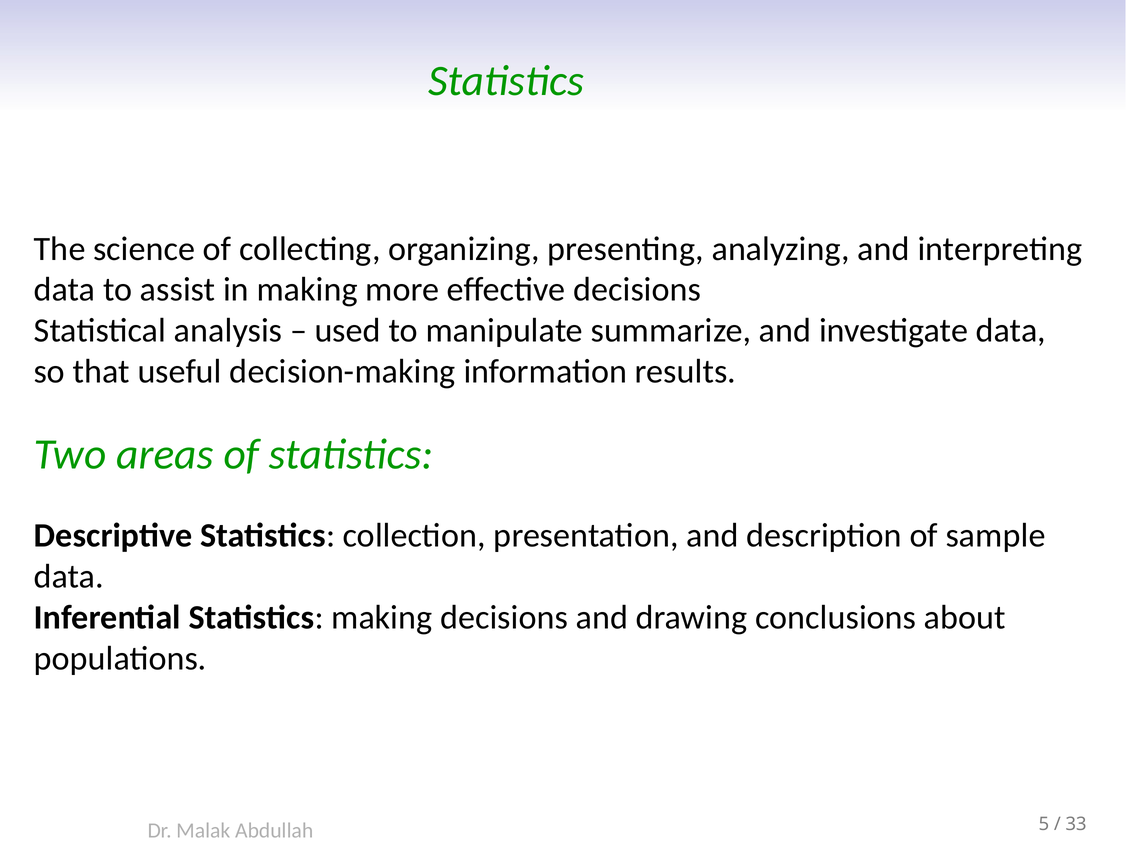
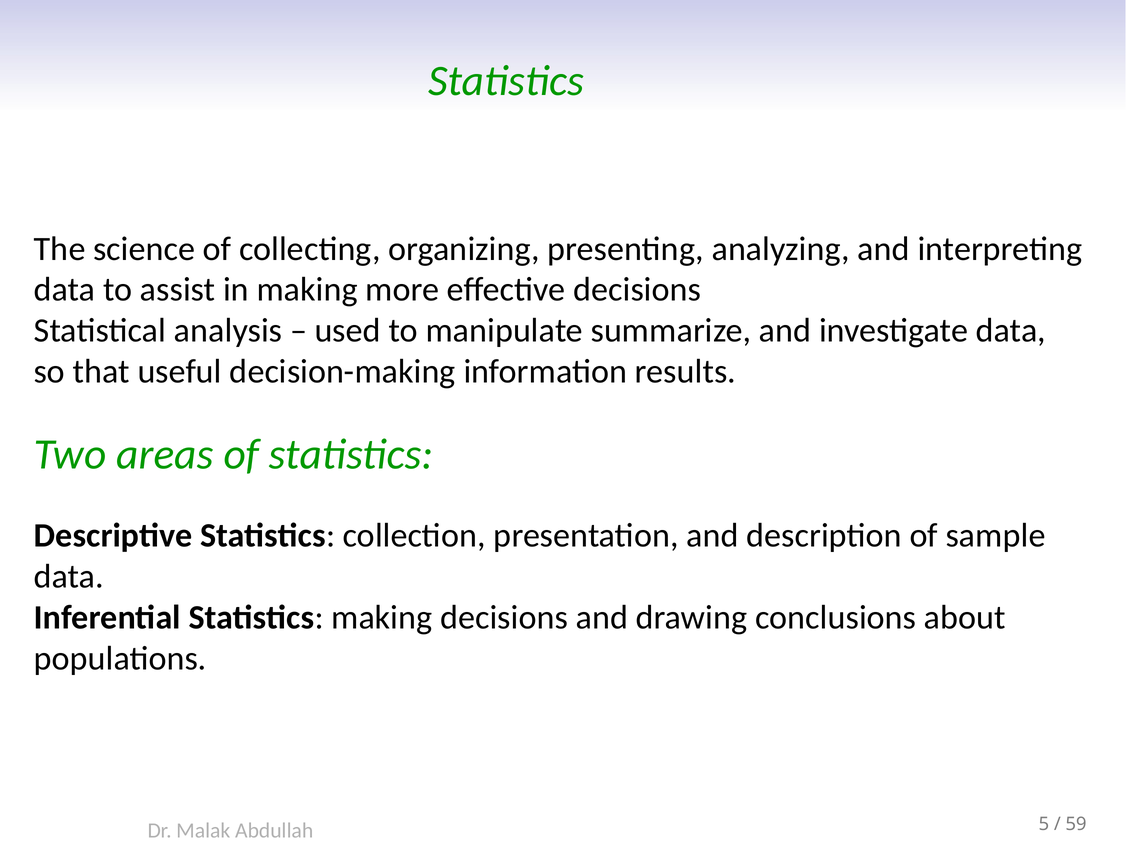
33: 33 -> 59
